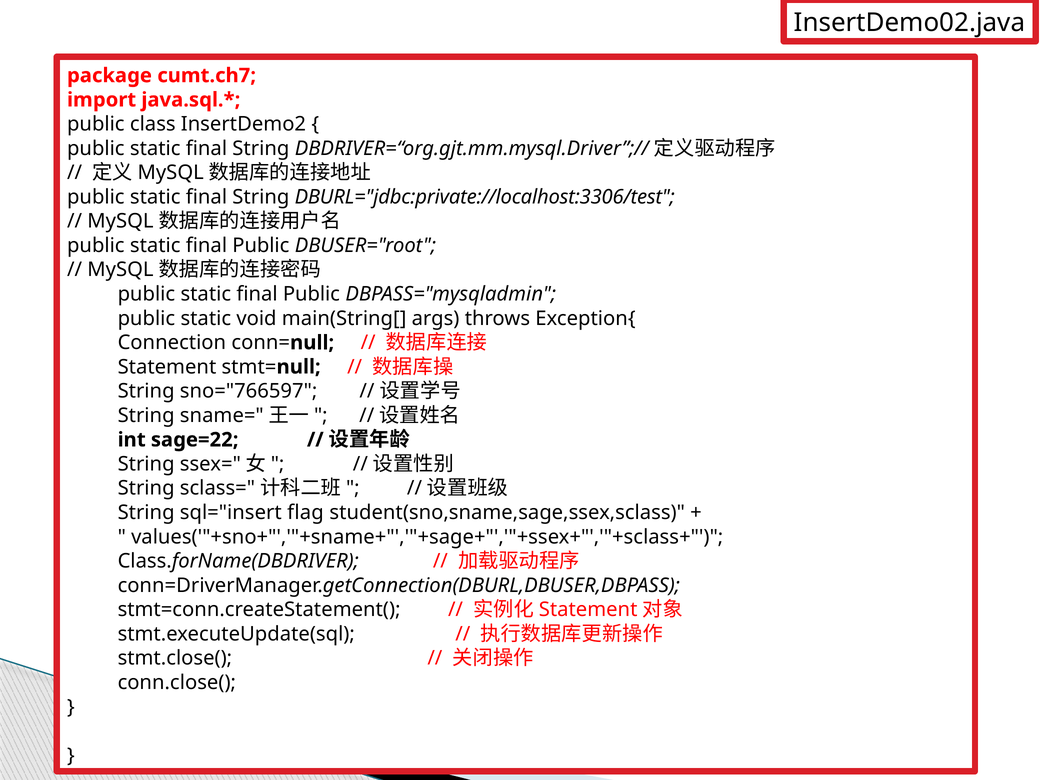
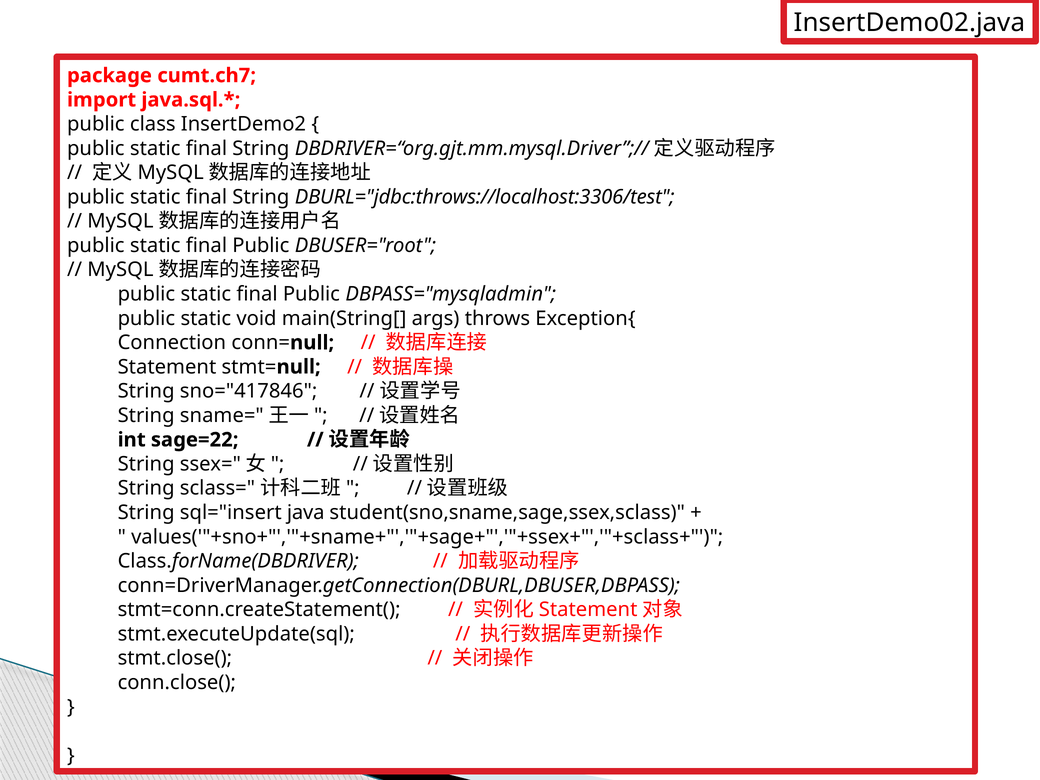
DBURL="jdbc:private://localhost:3306/test: DBURL="jdbc:private://localhost:3306/test -> DBURL="jdbc:throws://localhost:3306/test
sno="766597: sno="766597 -> sno="417846
flag: flag -> java
